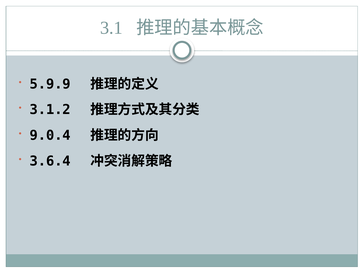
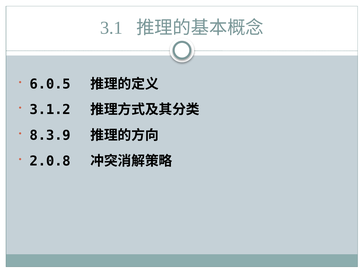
5.9.9: 5.9.9 -> 6.0.5
9.0.4: 9.0.4 -> 8.3.9
3.6.4: 3.6.4 -> 2.0.8
